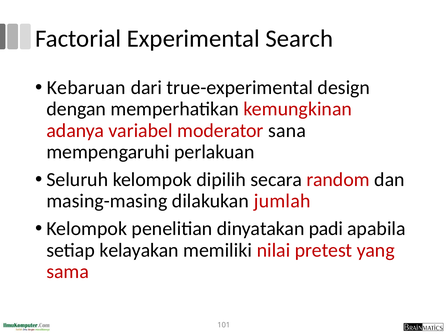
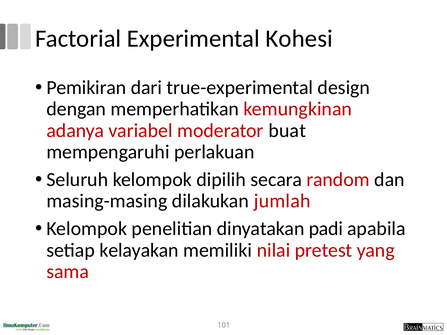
Search: Search -> Kohesi
Kebaruan: Kebaruan -> Pemikiran
sana: sana -> buat
